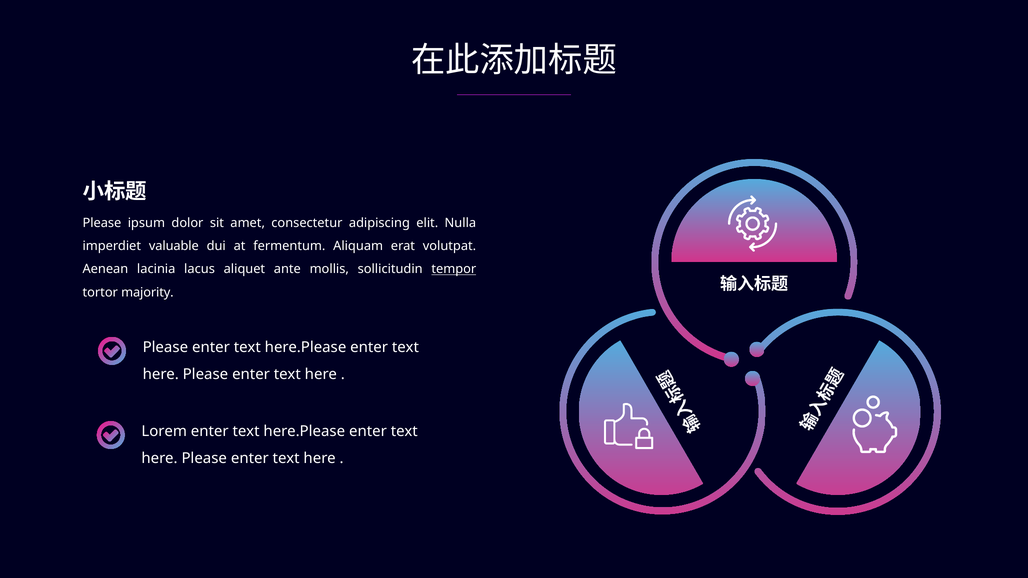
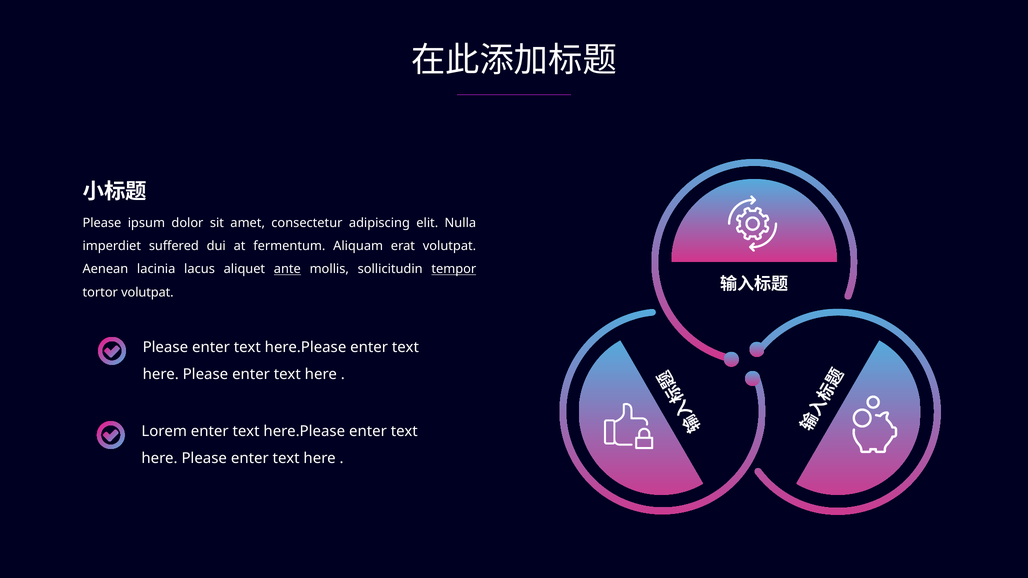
valuable: valuable -> suffered
ante underline: none -> present
tortor majority: majority -> volutpat
